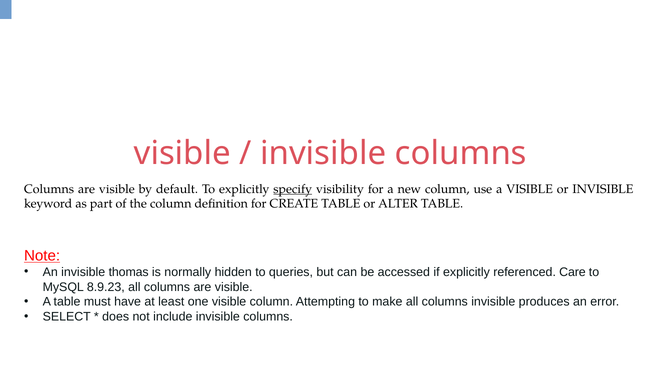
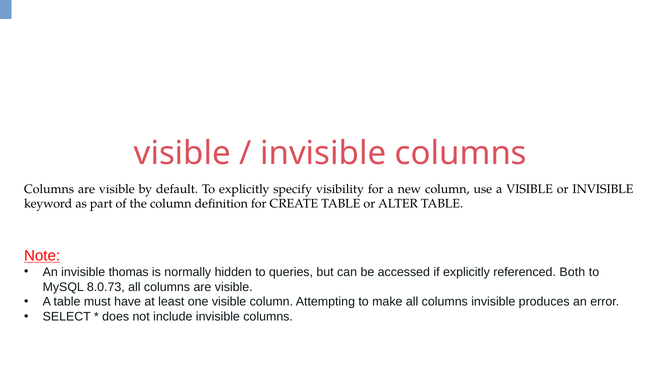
specify underline: present -> none
Care: Care -> Both
8.9.23: 8.9.23 -> 8.0.73
